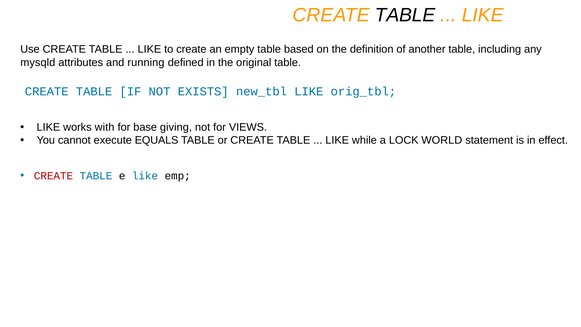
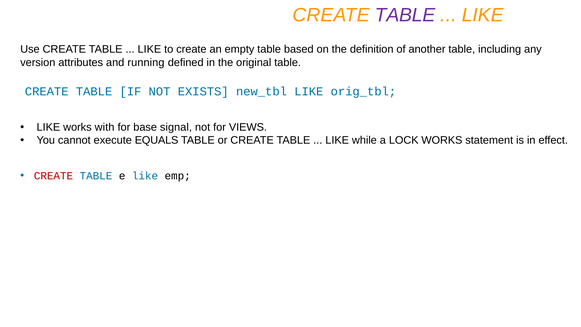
TABLE at (405, 15) colour: black -> purple
mysqld: mysqld -> version
giving: giving -> signal
LOCK WORLD: WORLD -> WORKS
